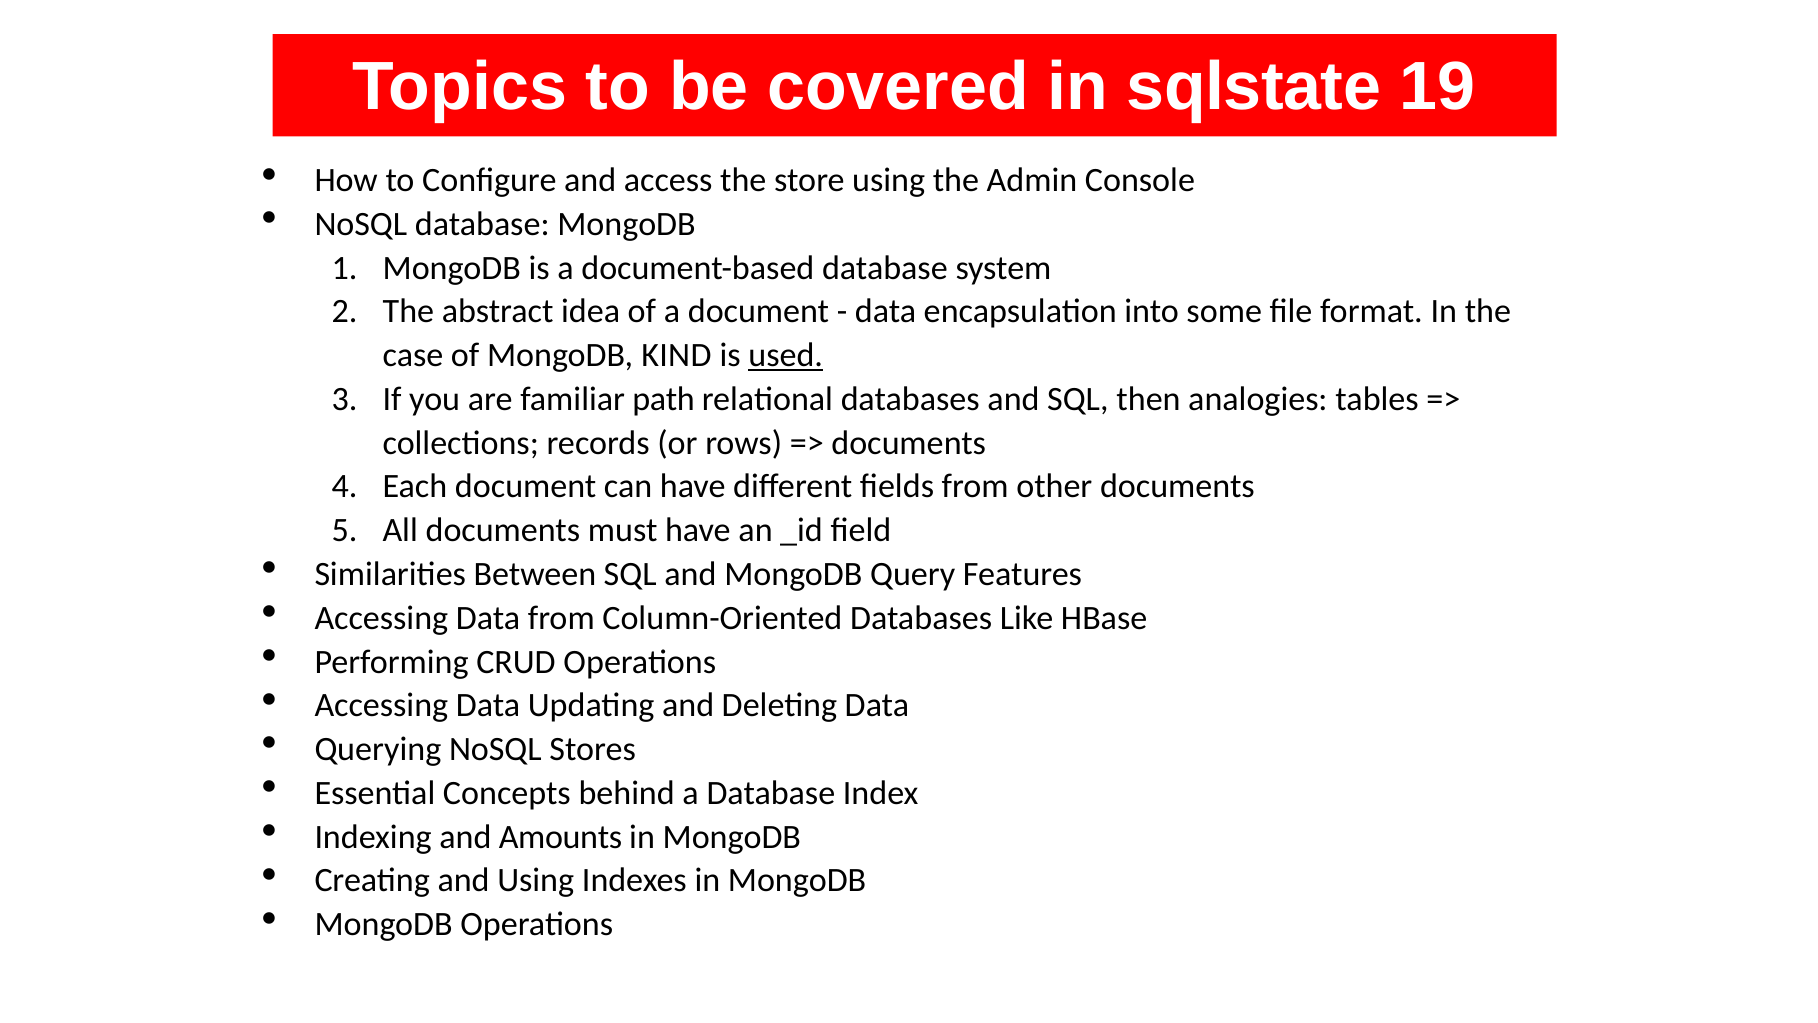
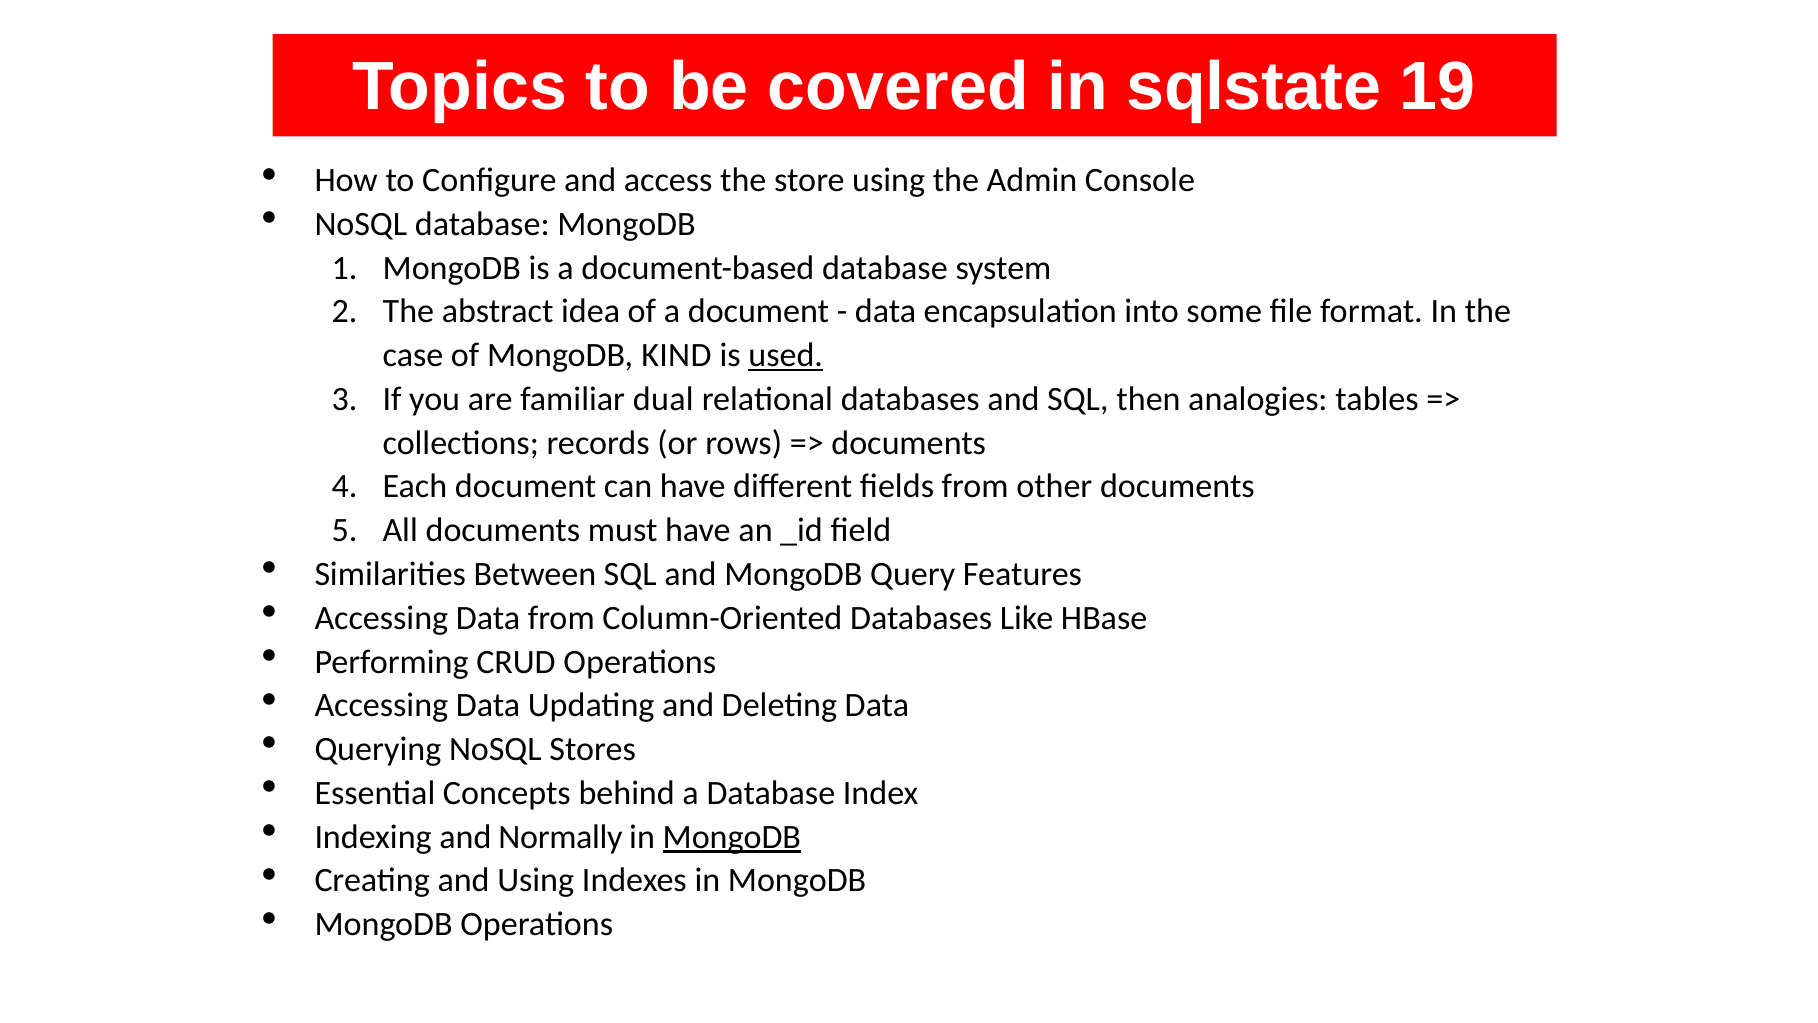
path: path -> dual
Amounts: Amounts -> Normally
MongoDB at (732, 837) underline: none -> present
